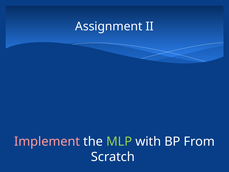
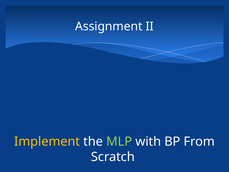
Implement colour: pink -> yellow
